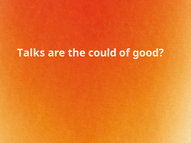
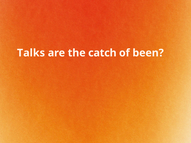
could: could -> catch
good: good -> been
